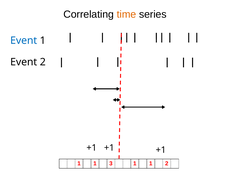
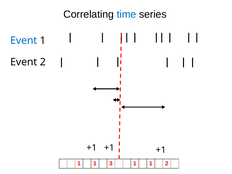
time colour: orange -> blue
